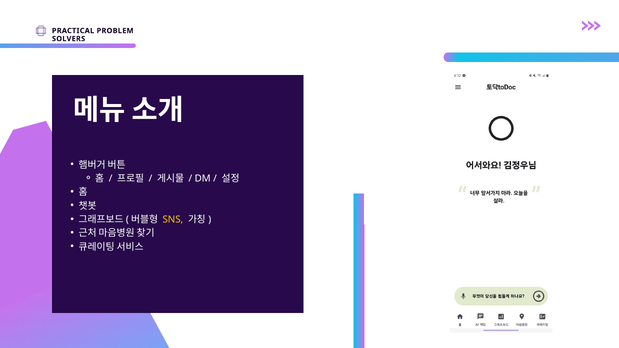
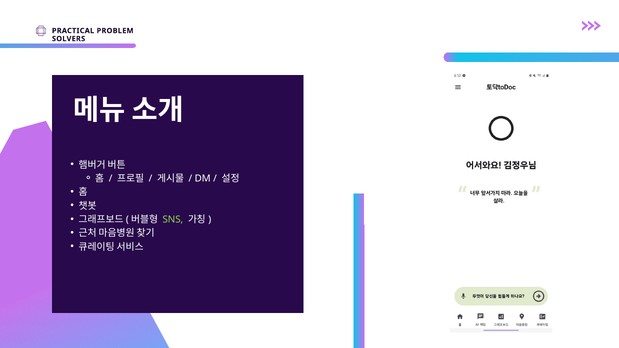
SNS colour: yellow -> light green
